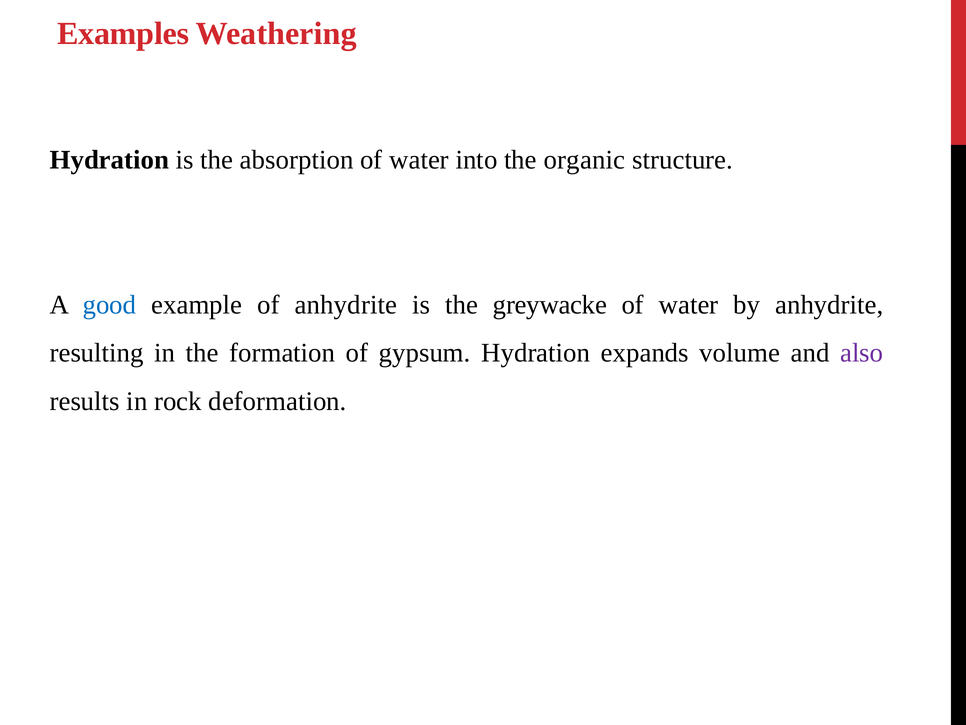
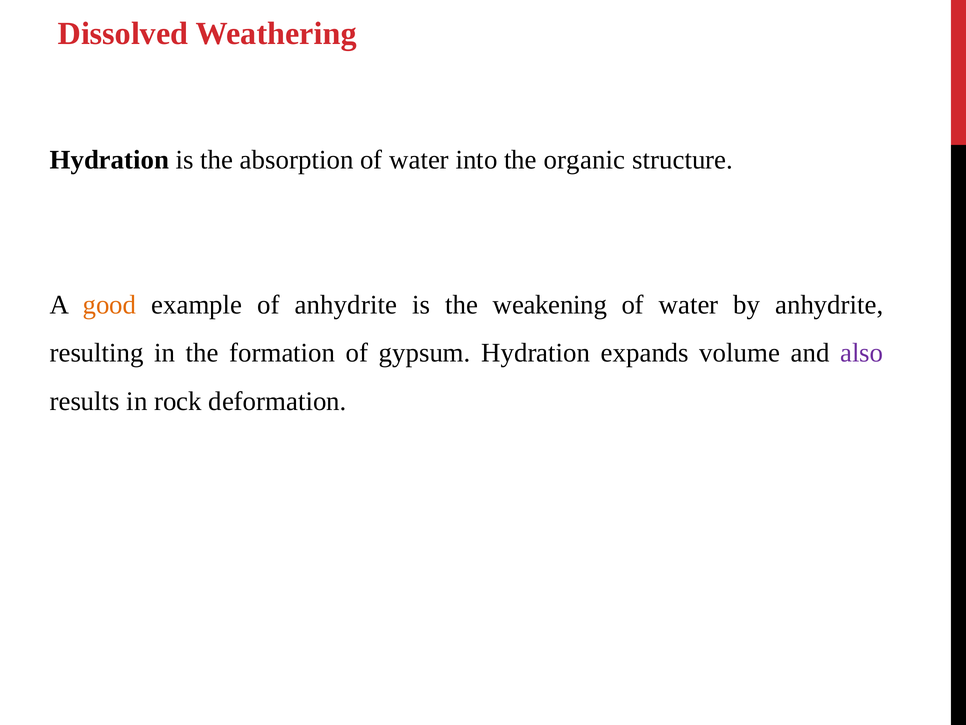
Examples: Examples -> Dissolved
good colour: blue -> orange
greywacke: greywacke -> weakening
